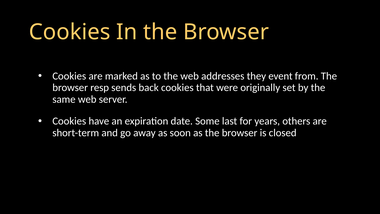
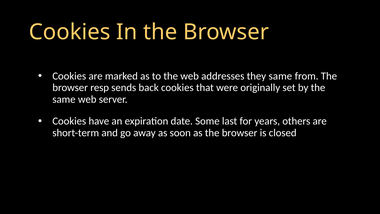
they event: event -> same
